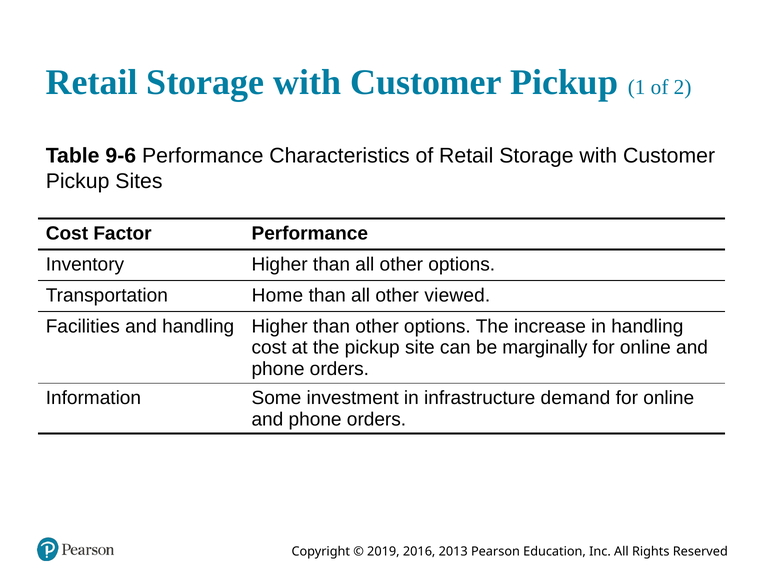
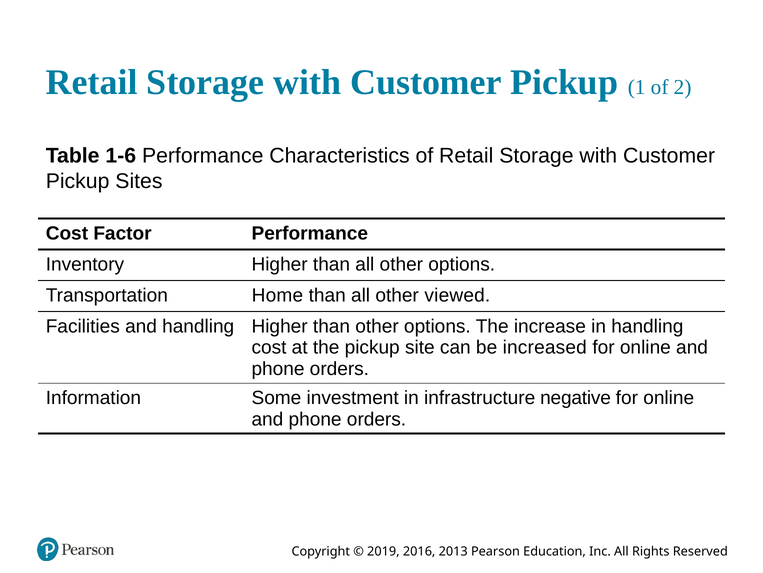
9-6: 9-6 -> 1-6
marginally: marginally -> increased
demand: demand -> negative
